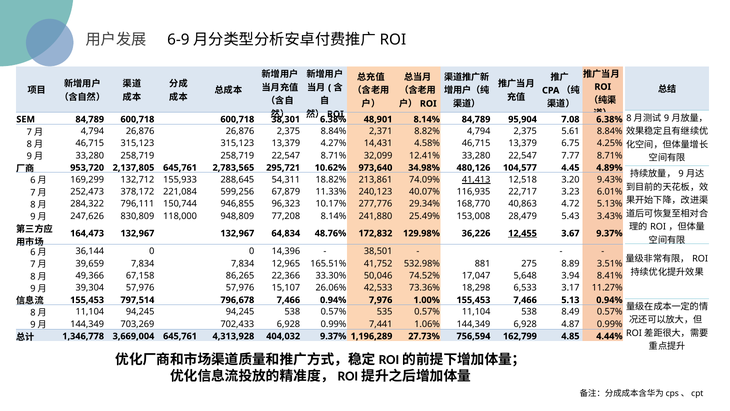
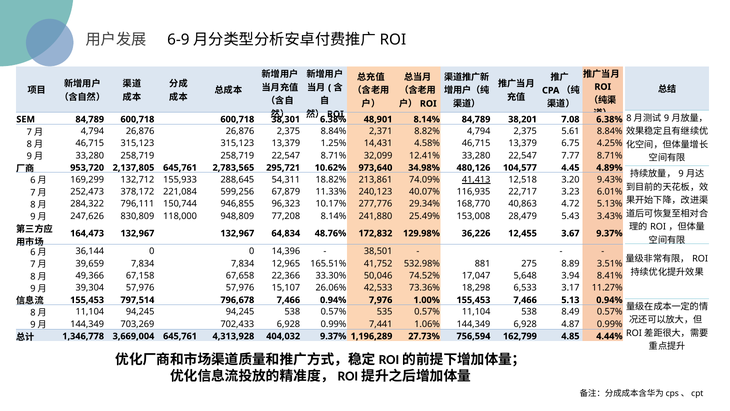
95,904: 95,904 -> 38,201
4.27%: 4.27% -> 1.25%
12,455 underline: present -> none
86,265: 86,265 -> 67,658
